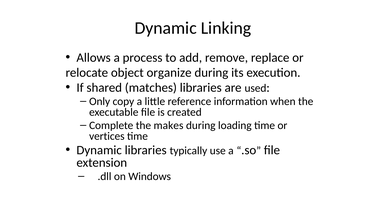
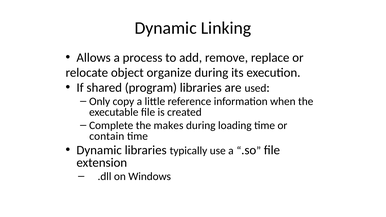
matches: matches -> program
vertices: vertices -> contain
